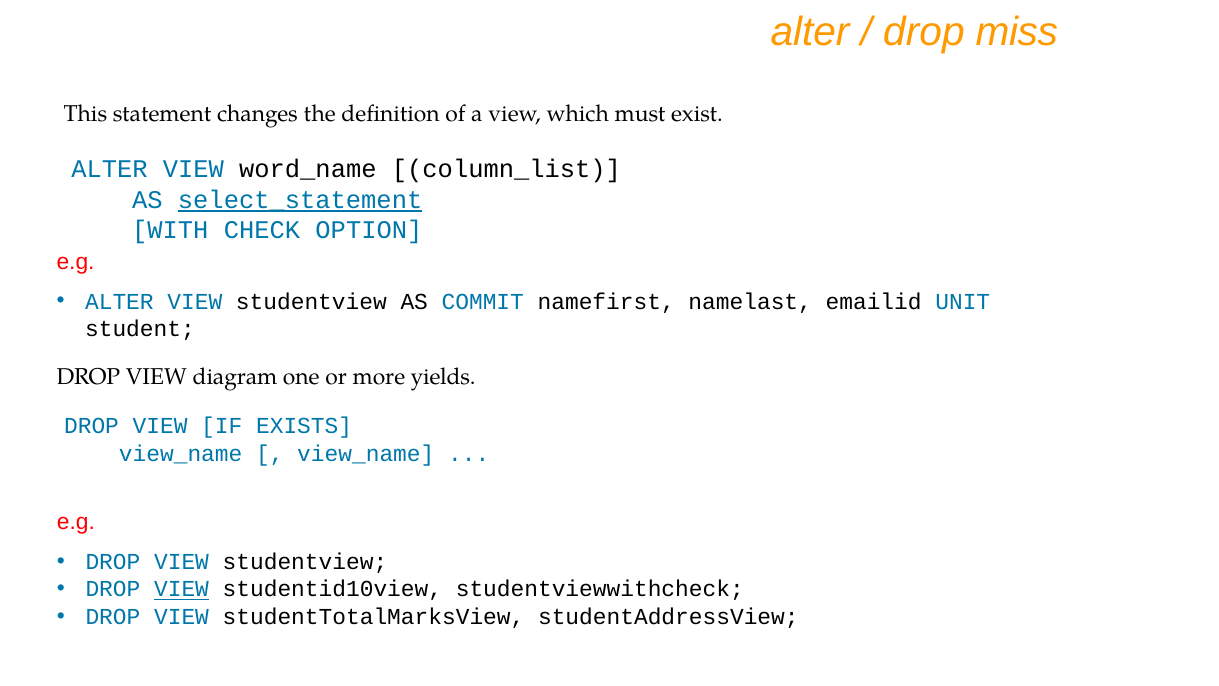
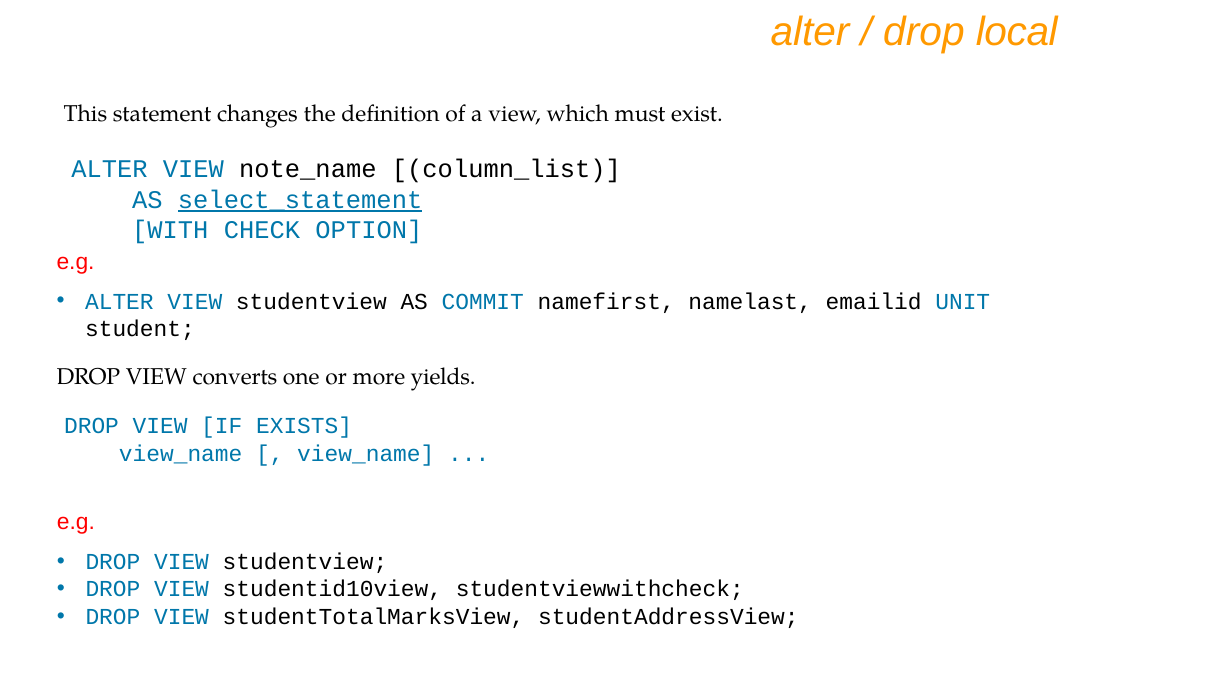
miss: miss -> local
word_name: word_name -> note_name
diagram: diagram -> converts
VIEW at (182, 589) underline: present -> none
